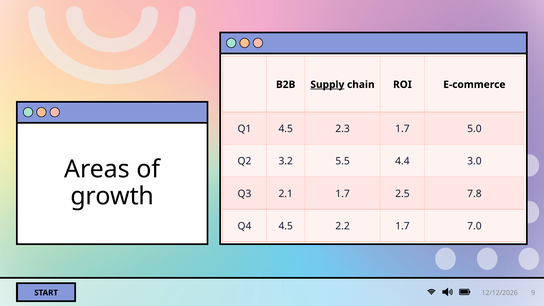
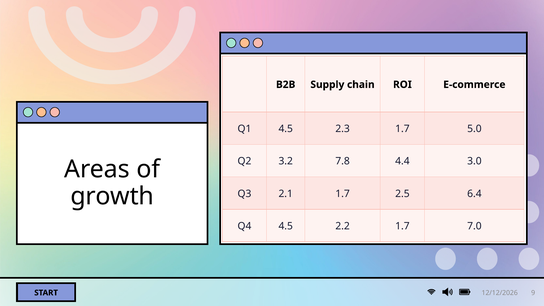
Supply underline: present -> none
5.5: 5.5 -> 7.8
7.8: 7.8 -> 6.4
